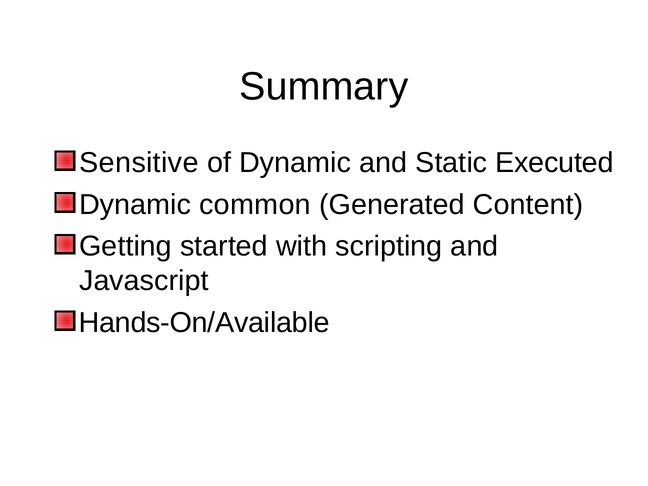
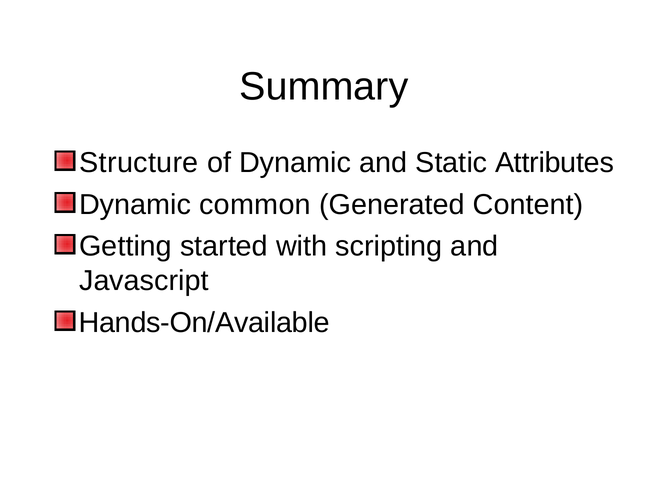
Sensitive: Sensitive -> Structure
Executed: Executed -> Attributes
